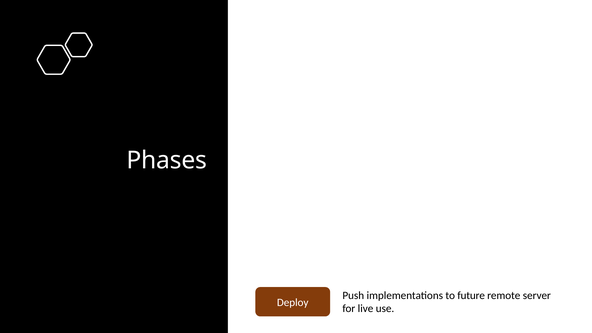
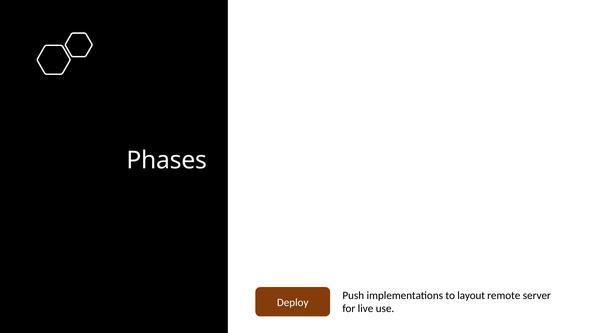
future: future -> layout
